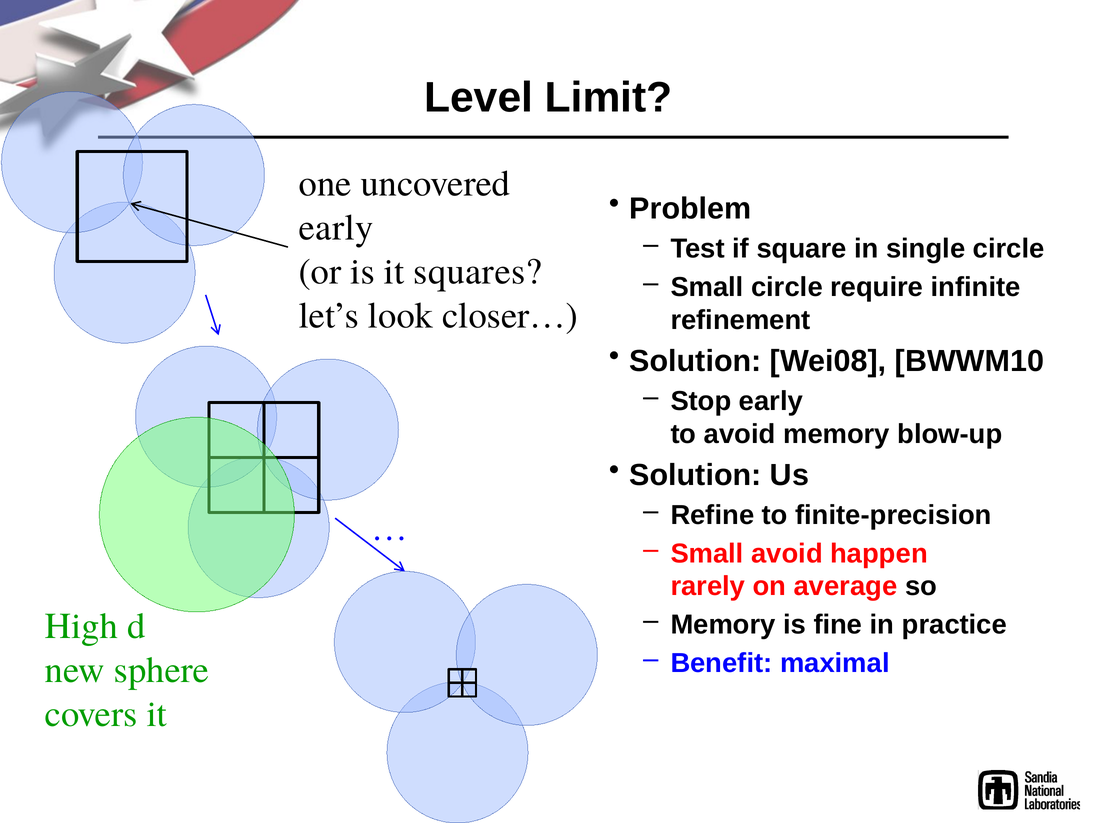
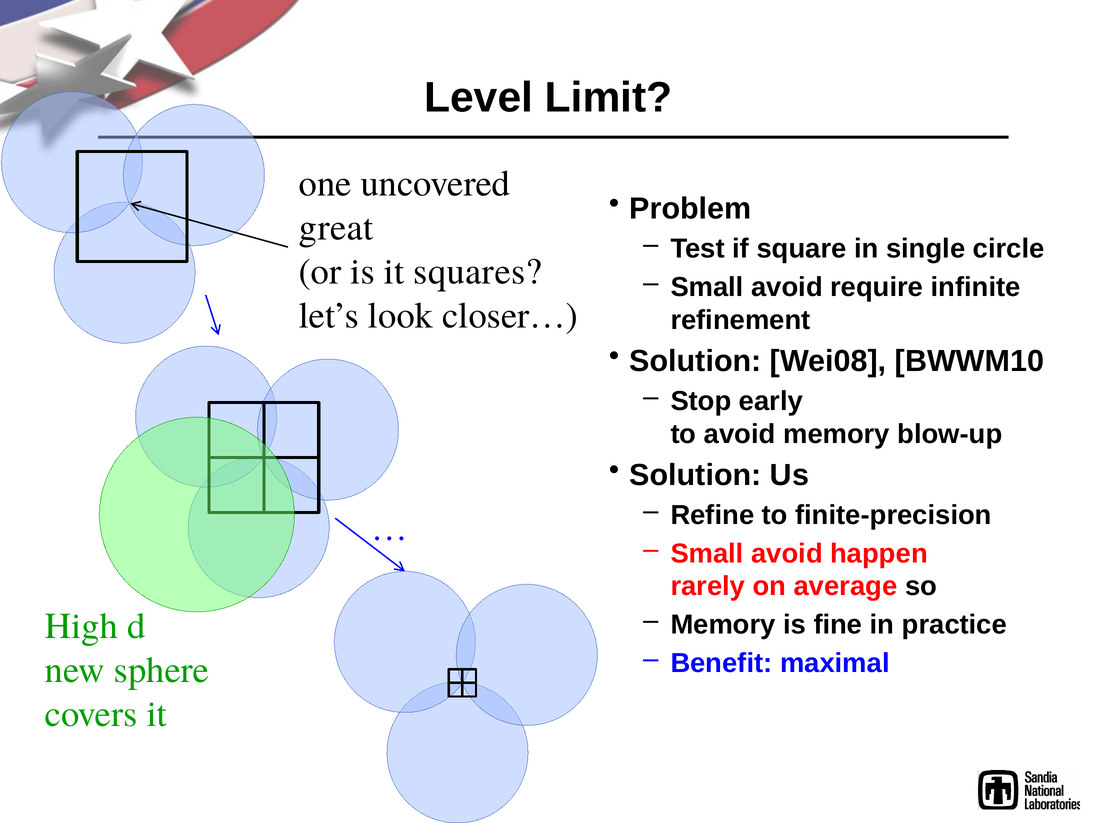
early at (336, 228): early -> great
circle at (787, 287): circle -> avoid
